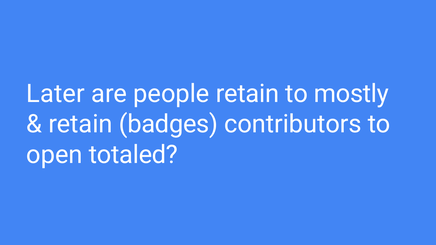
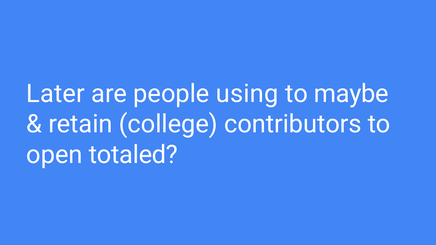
people retain: retain -> using
mostly: mostly -> maybe
badges: badges -> college
